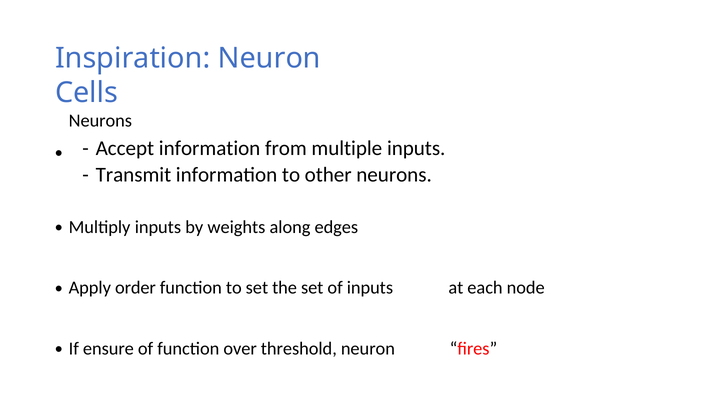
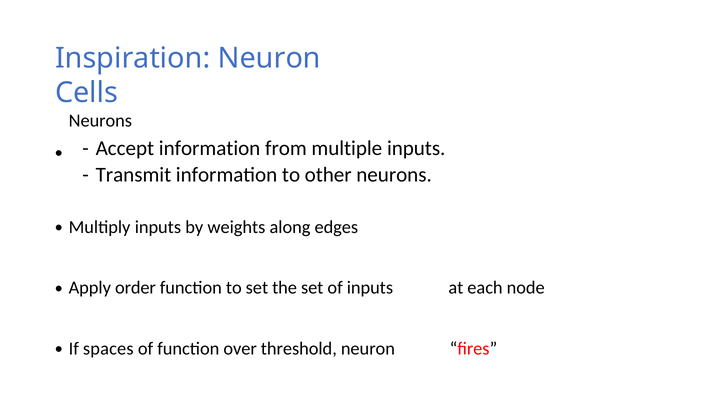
ensure: ensure -> spaces
